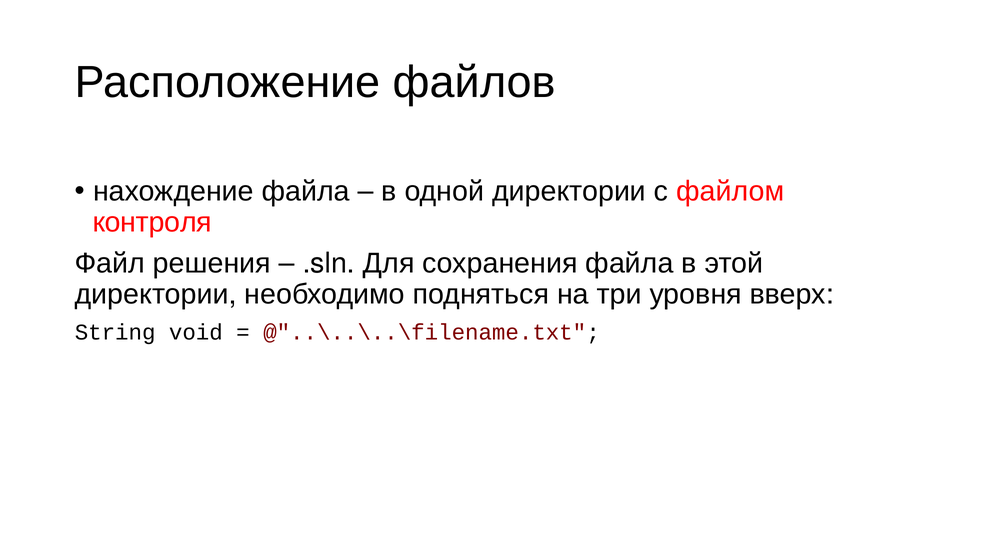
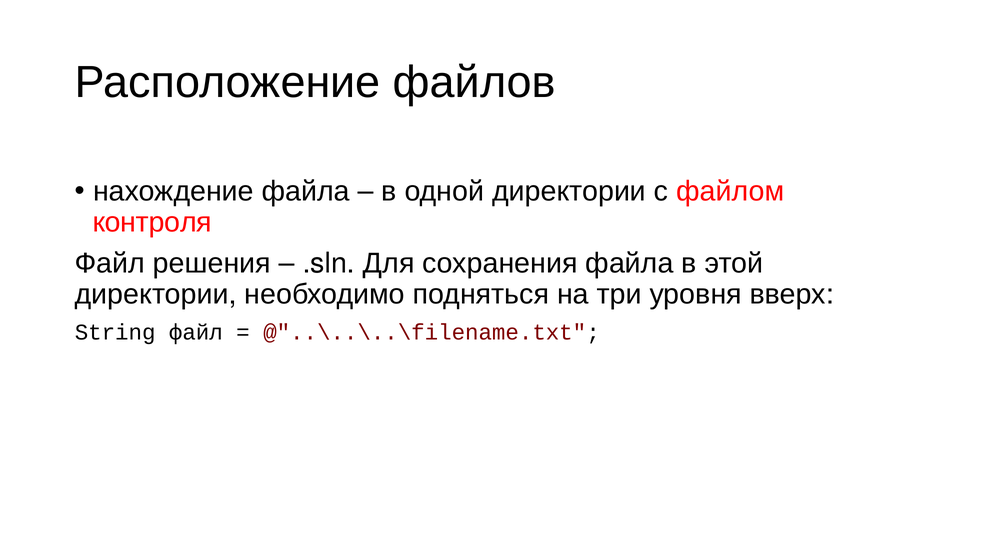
String void: void -> файл
